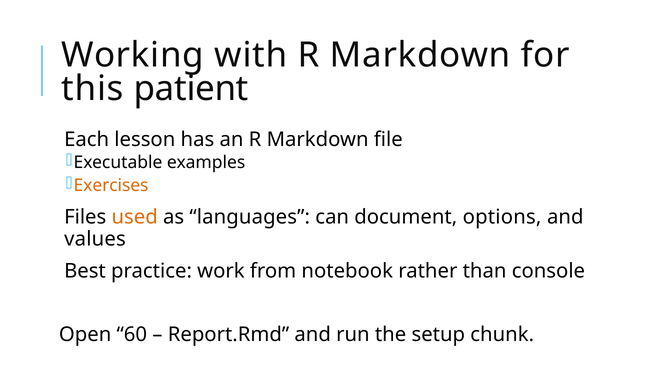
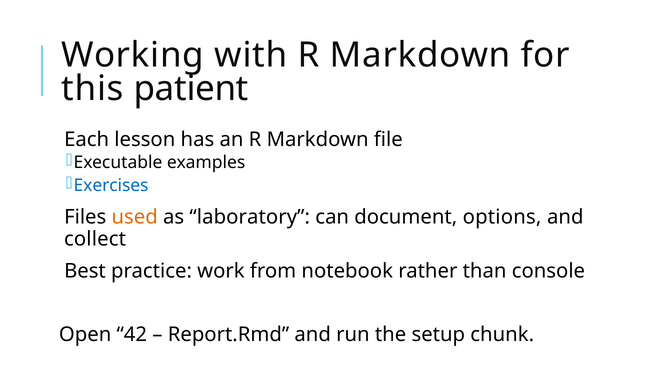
Exercises colour: orange -> blue
languages: languages -> laboratory
values: values -> collect
60: 60 -> 42
